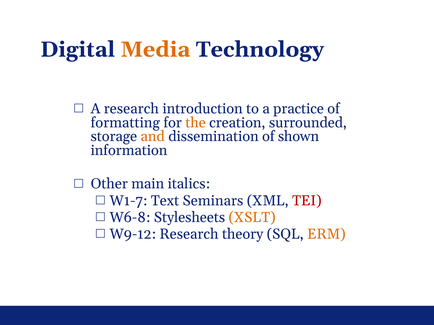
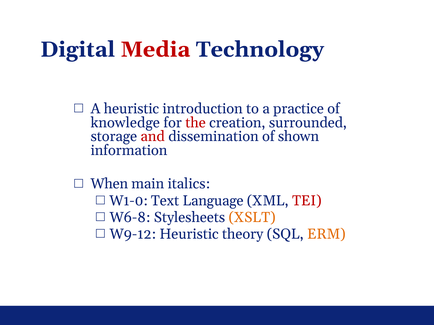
Media colour: orange -> red
A research: research -> heuristic
formatting: formatting -> knowledge
the colour: orange -> red
and colour: orange -> red
Other: Other -> When
W1-7: W1-7 -> W1-0
Seminars: Seminars -> Language
W9-12 Research: Research -> Heuristic
